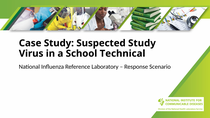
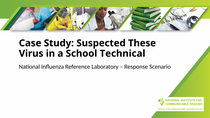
Suspected Study: Study -> These
